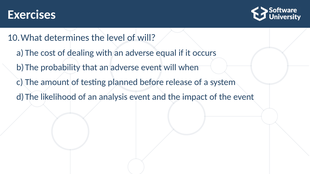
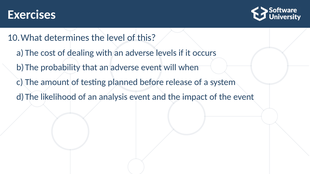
of will: will -> this
equal: equal -> levels
